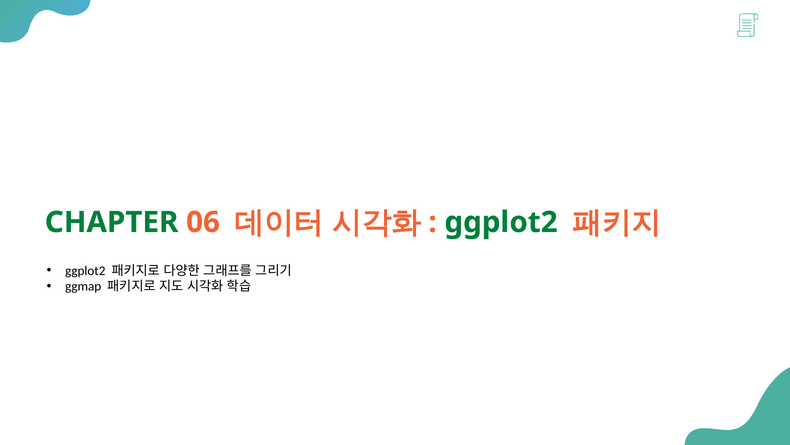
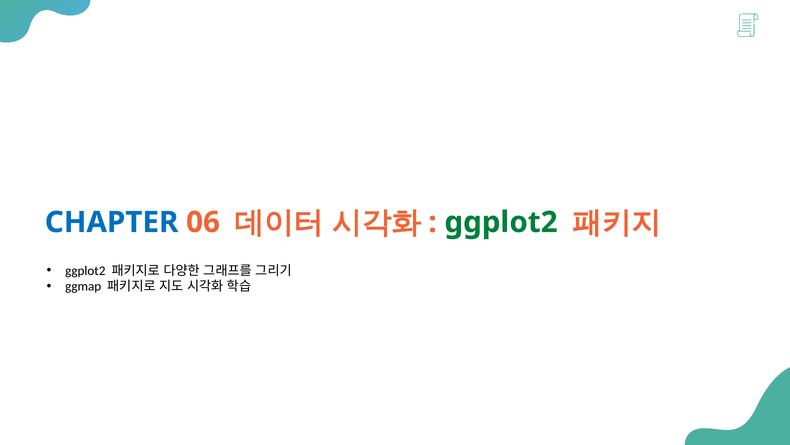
CHAPTER colour: green -> blue
